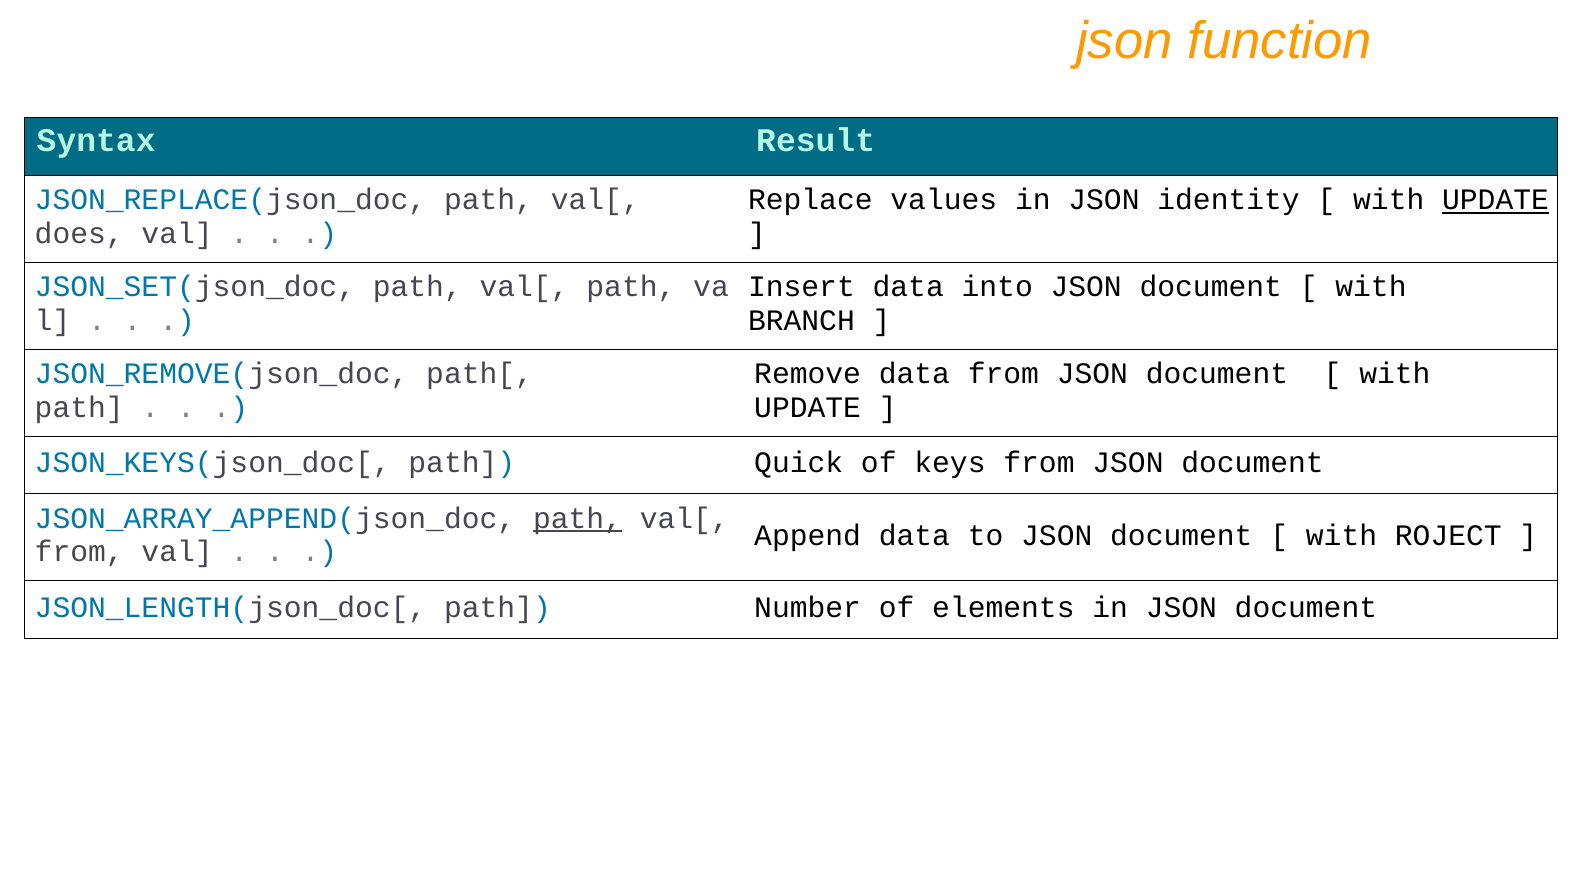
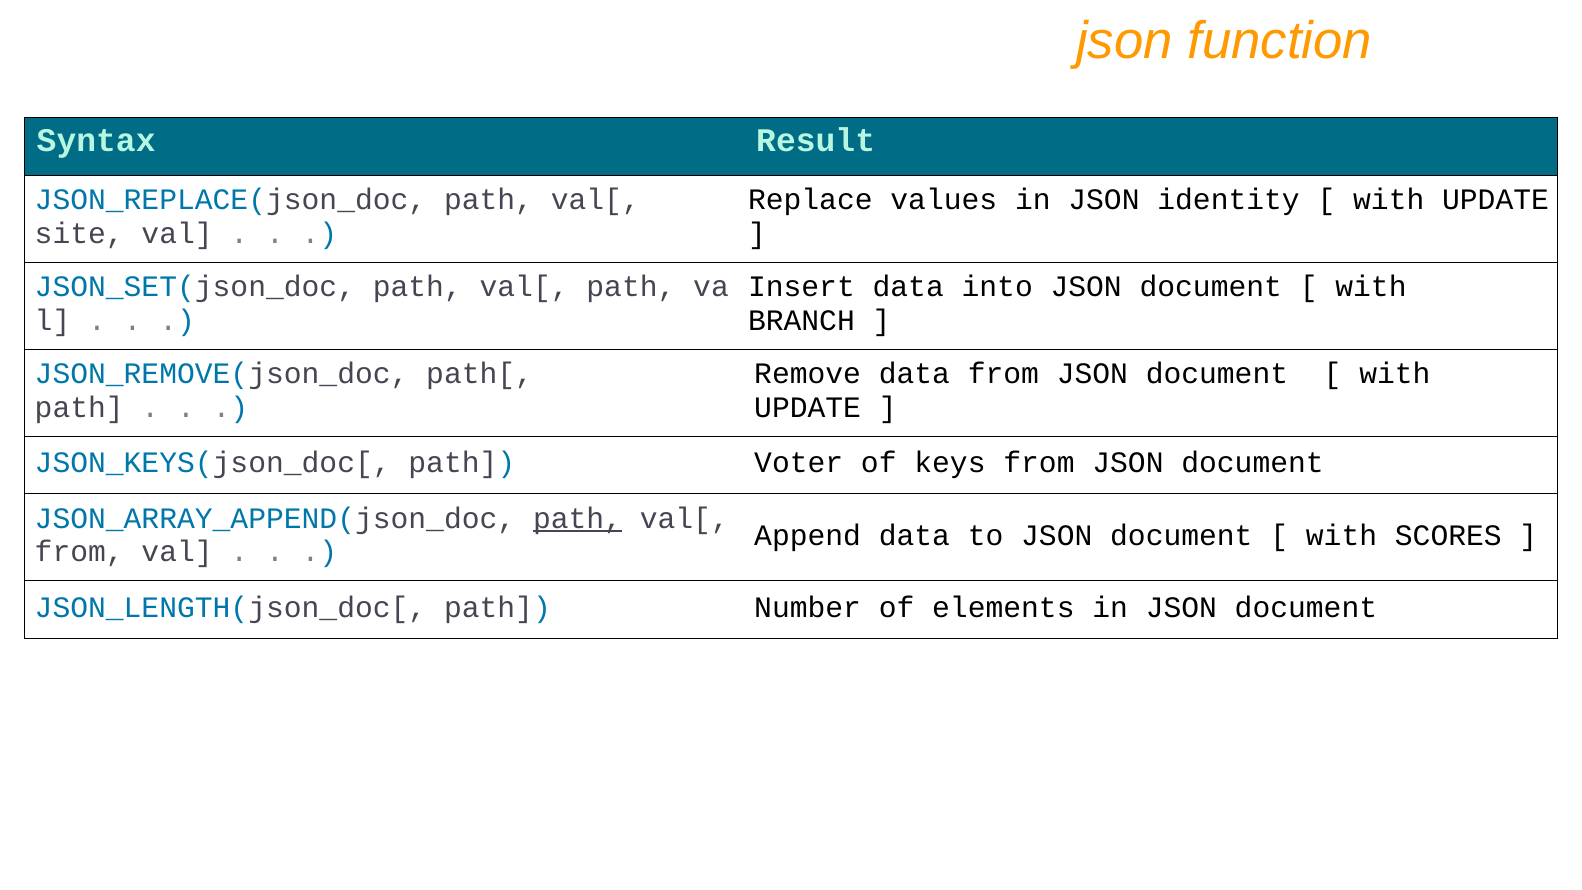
UPDATE at (1496, 200) underline: present -> none
does: does -> site
Quick: Quick -> Voter
ROJECT: ROJECT -> SCORES
